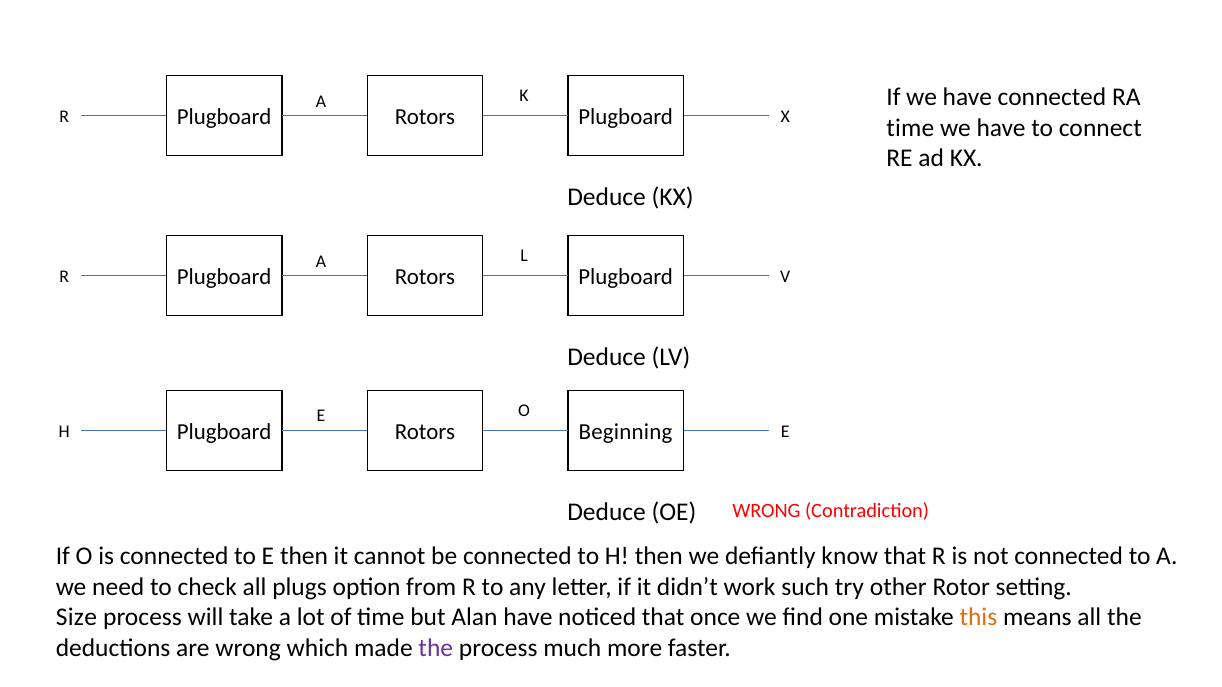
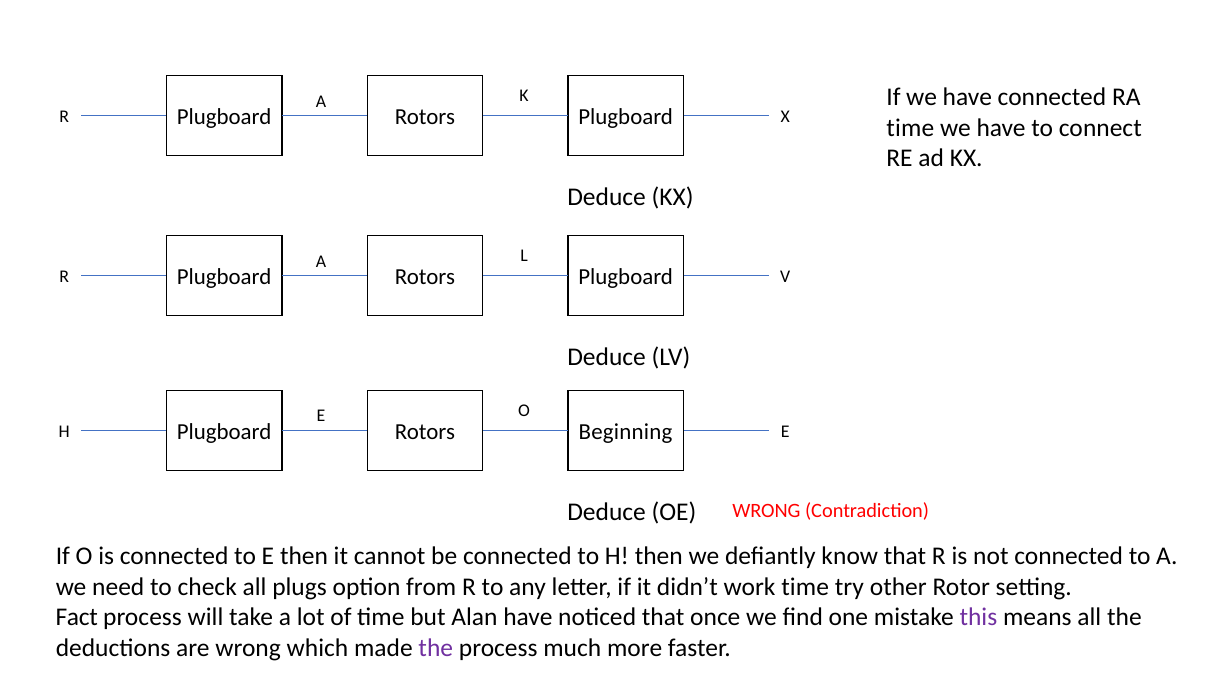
work such: such -> time
Size: Size -> Fact
this colour: orange -> purple
